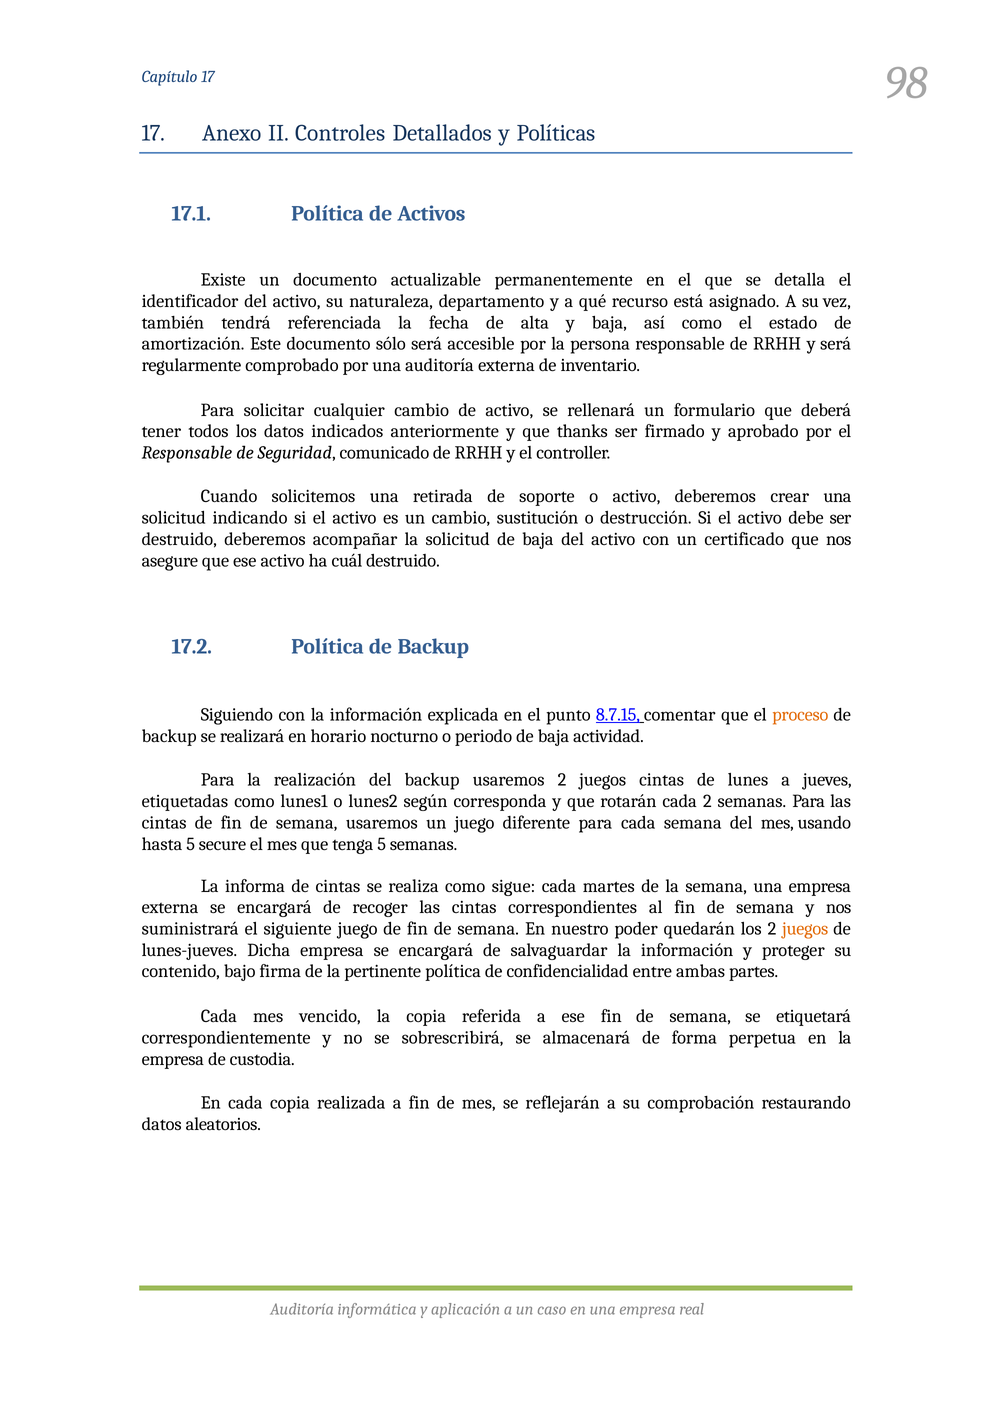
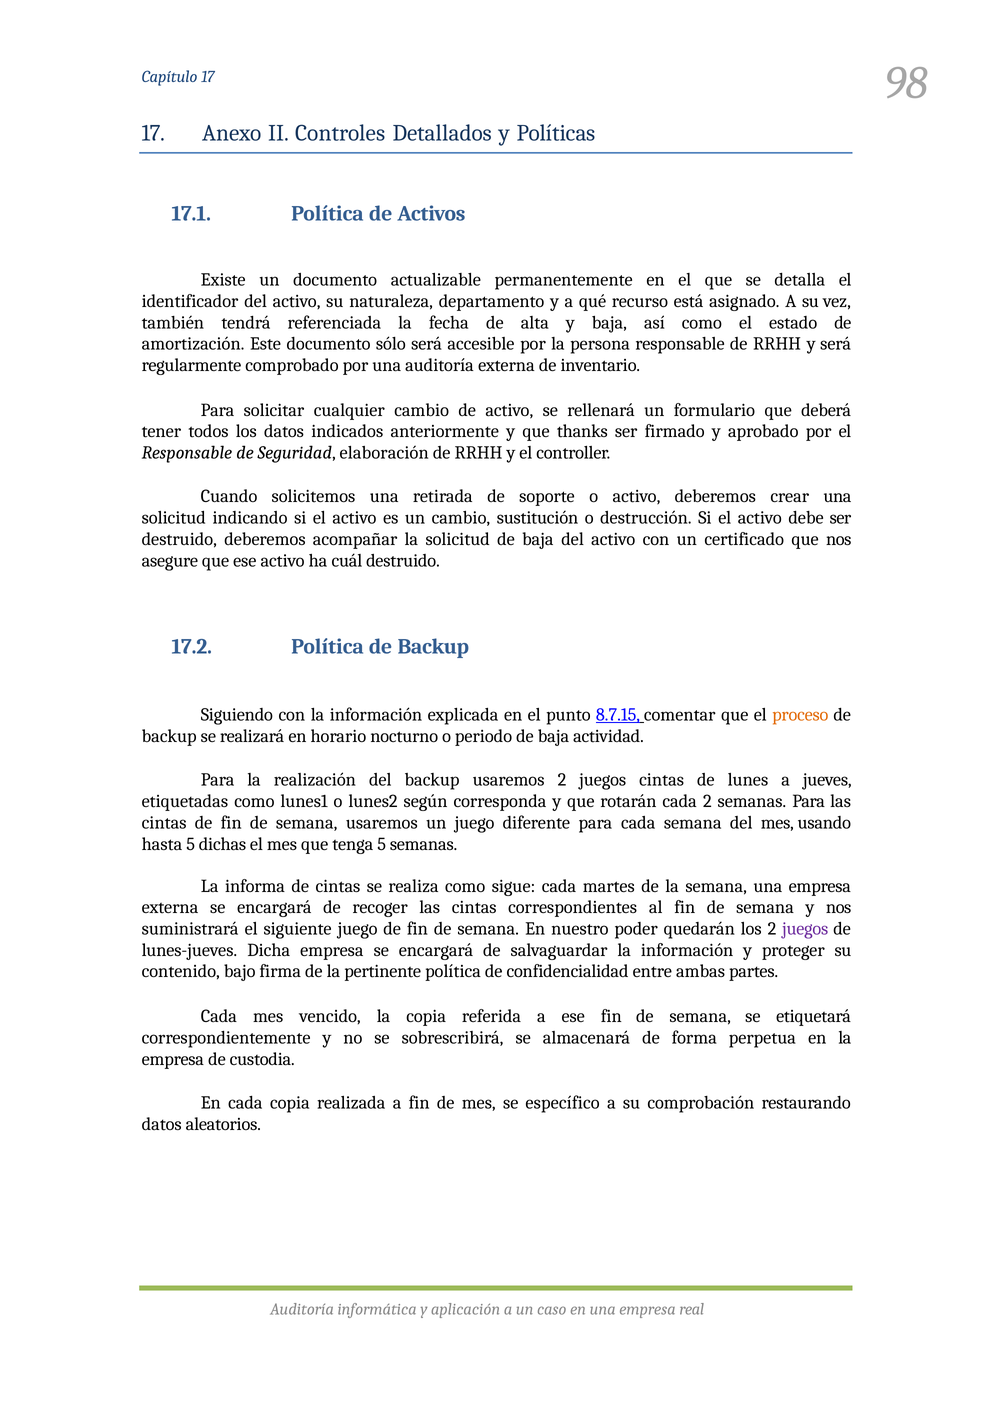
comunicado: comunicado -> elaboración
secure: secure -> dichas
juegos at (805, 929) colour: orange -> purple
reflejarán: reflejarán -> específico
